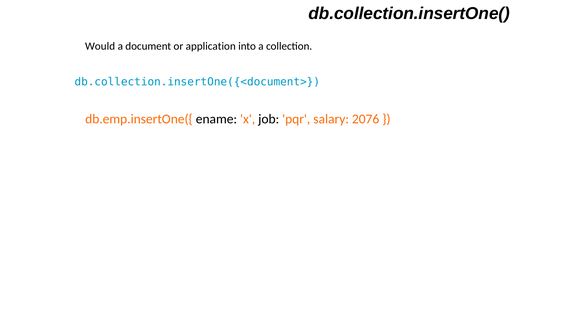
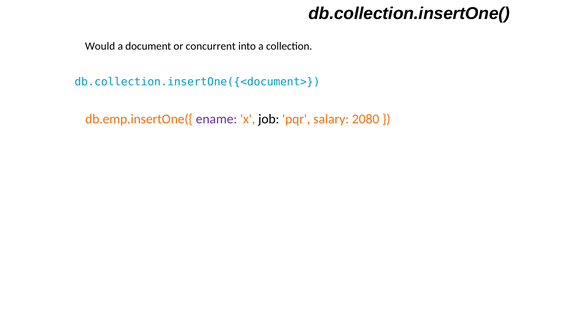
application: application -> concurrent
ename colour: black -> purple
2076: 2076 -> 2080
